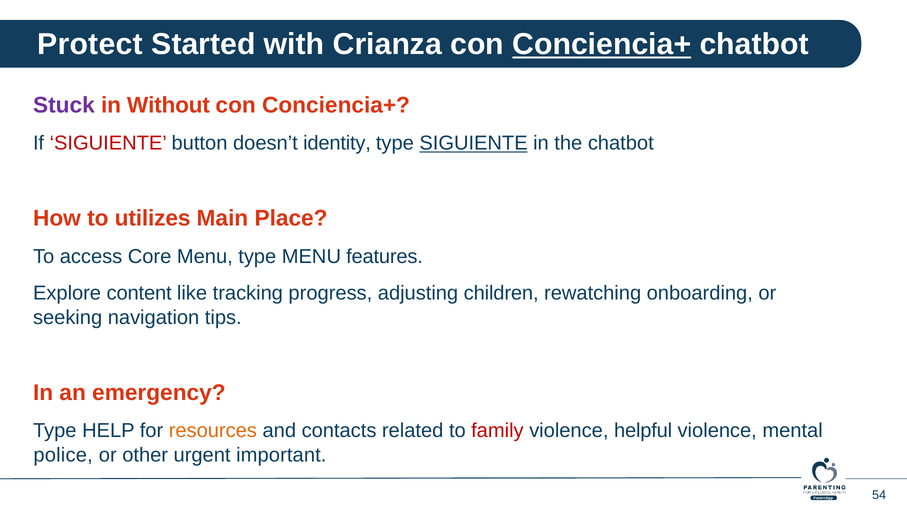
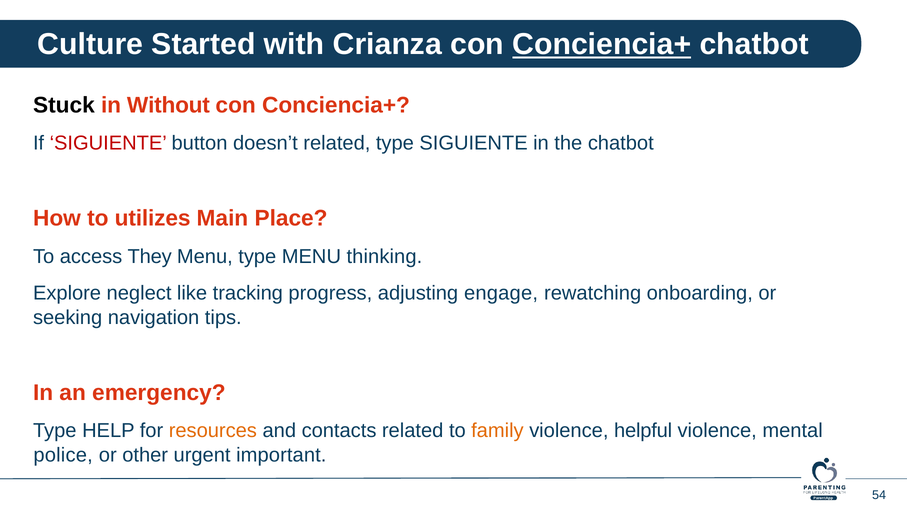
Protect: Protect -> Culture
Stuck colour: purple -> black
doesn’t identity: identity -> related
SIGUIENTE at (474, 143) underline: present -> none
Core: Core -> They
features: features -> thinking
content: content -> neglect
children: children -> engage
family colour: red -> orange
